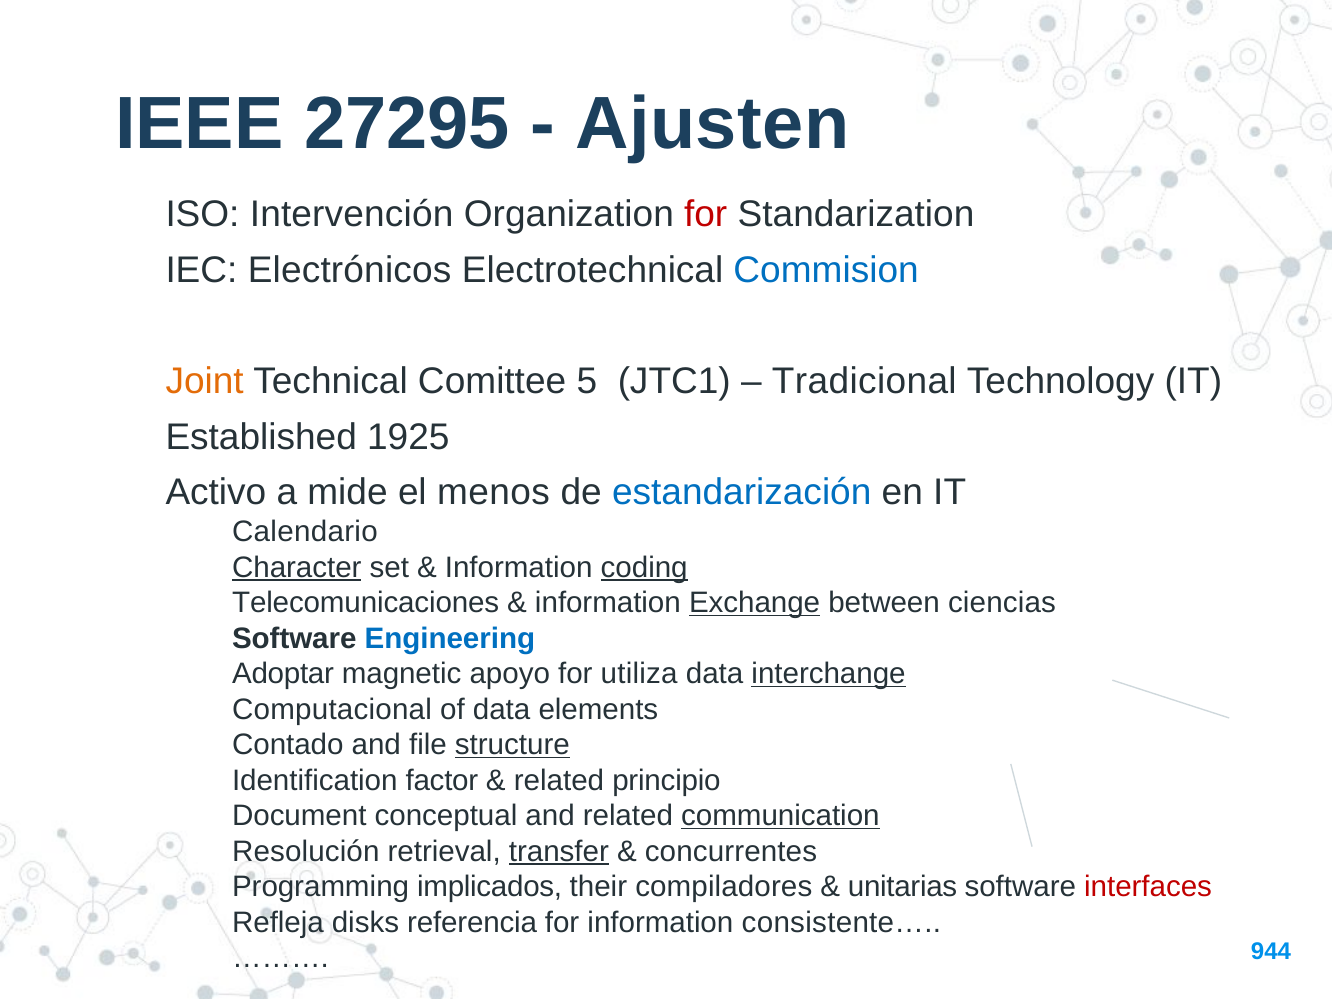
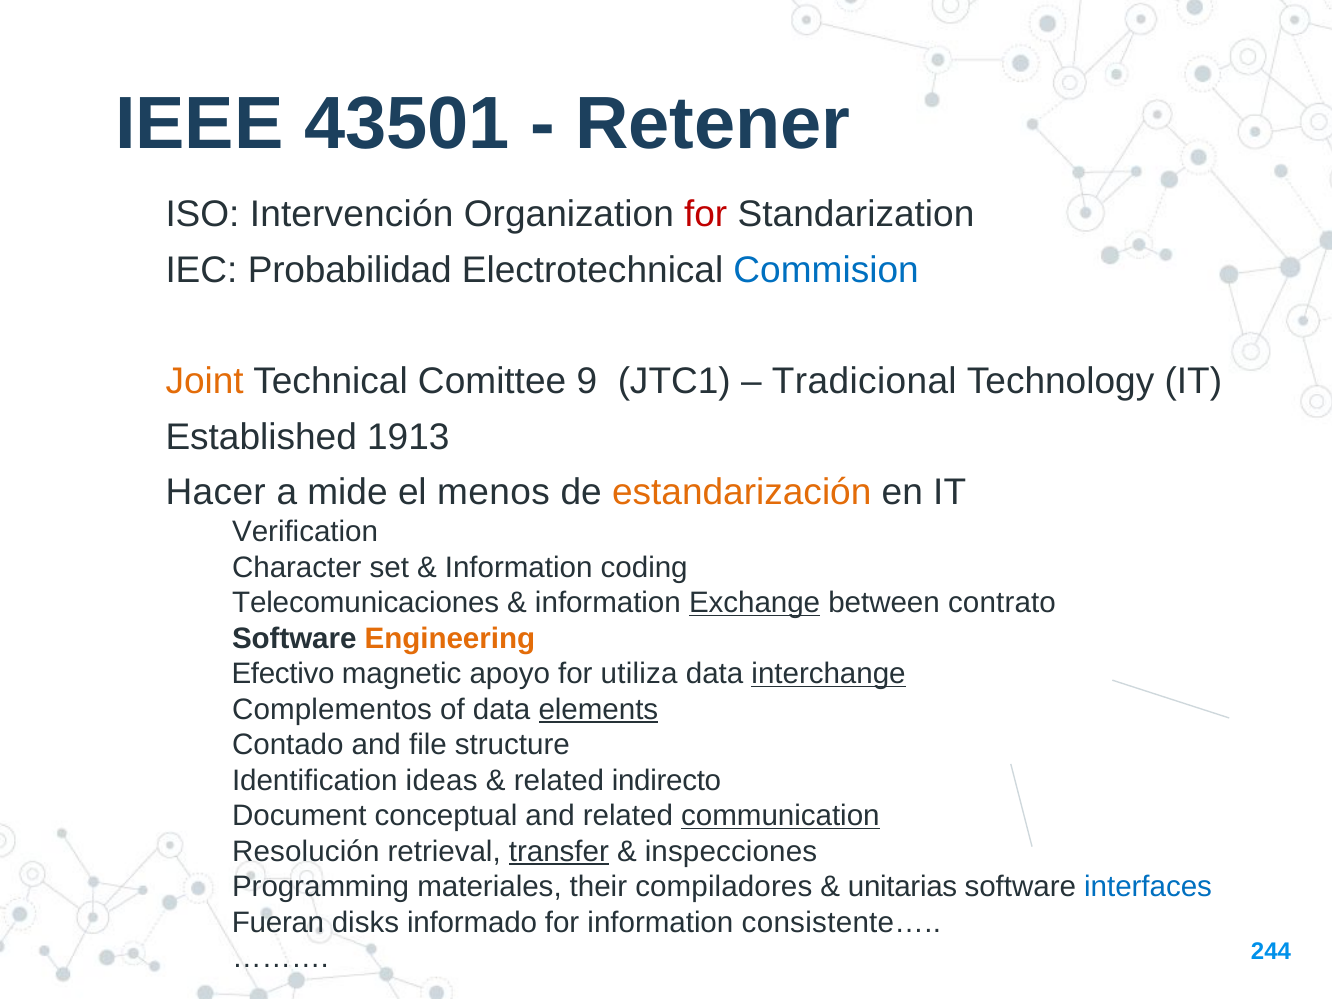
27295: 27295 -> 43501
Ajusten: Ajusten -> Retener
Electrónicos: Electrónicos -> Probabilidad
5: 5 -> 9
1925: 1925 -> 1913
Activo: Activo -> Hacer
estandarización colour: blue -> orange
Calendario: Calendario -> Verification
Character underline: present -> none
coding underline: present -> none
ciencias: ciencias -> contrato
Engineering colour: blue -> orange
Adoptar: Adoptar -> Efectivo
Computacional: Computacional -> Complementos
elements underline: none -> present
structure underline: present -> none
factor: factor -> ideas
principio: principio -> indirecto
concurrentes: concurrentes -> inspecciones
implicados: implicados -> materiales
interfaces colour: red -> blue
Refleja: Refleja -> Fueran
referencia: referencia -> informado
944: 944 -> 244
